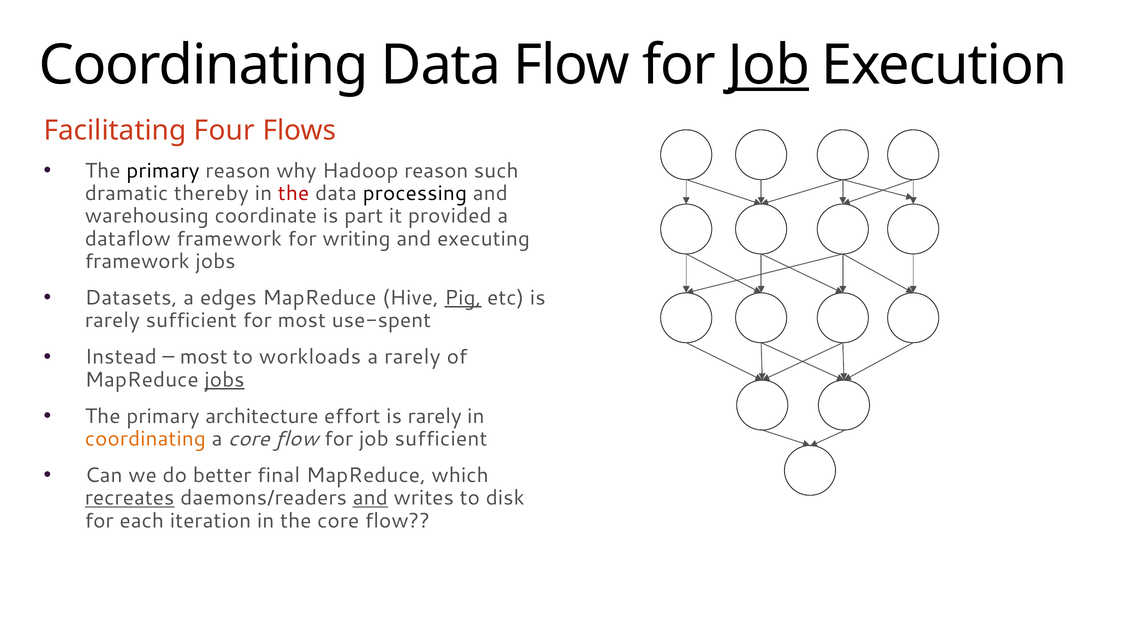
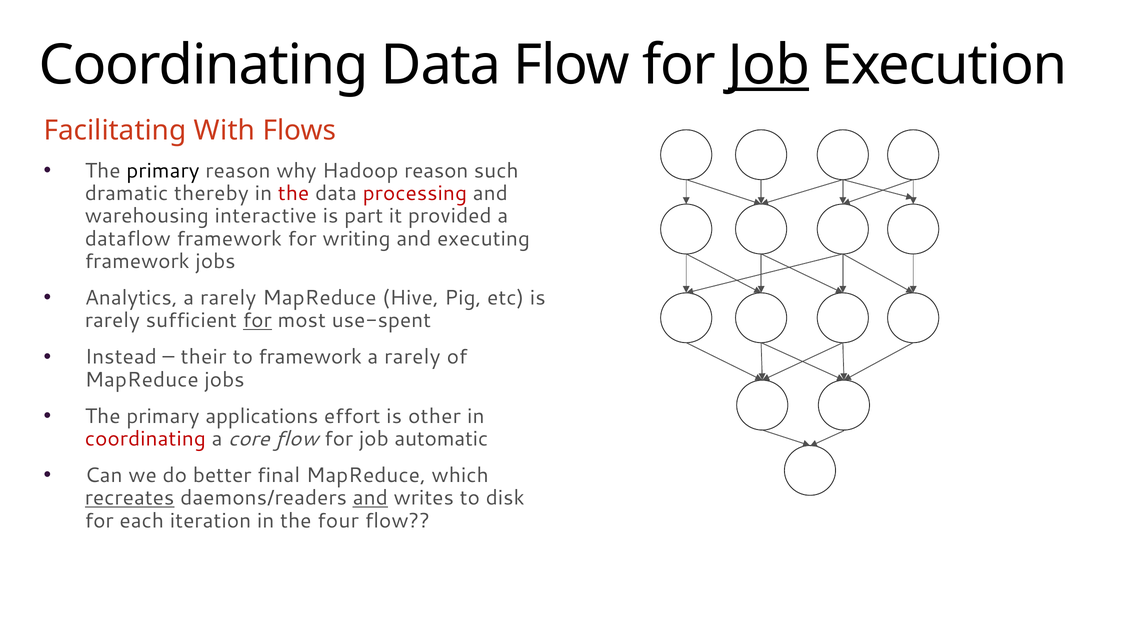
Four: Four -> With
processing colour: black -> red
coordinate: coordinate -> interactive
Datasets: Datasets -> Analytics
edges at (228, 298): edges -> rarely
Pig underline: present -> none
for at (257, 320) underline: none -> present
most at (204, 357): most -> their
to workloads: workloads -> framework
jobs at (225, 379) underline: present -> none
architecture: architecture -> applications
effort is rarely: rarely -> other
coordinating at (145, 439) colour: orange -> red
job sufficient: sufficient -> automatic
the core: core -> four
